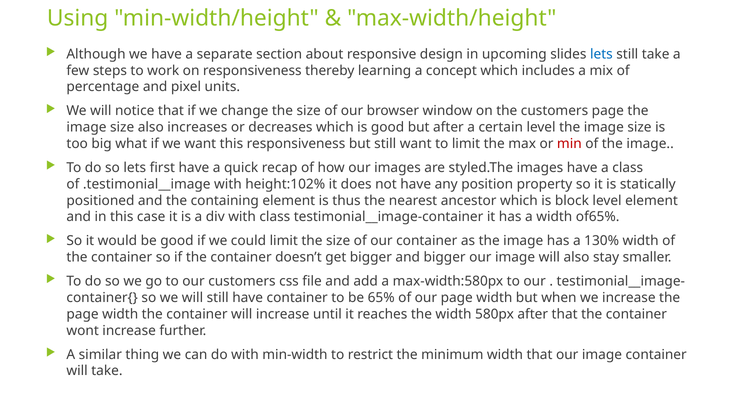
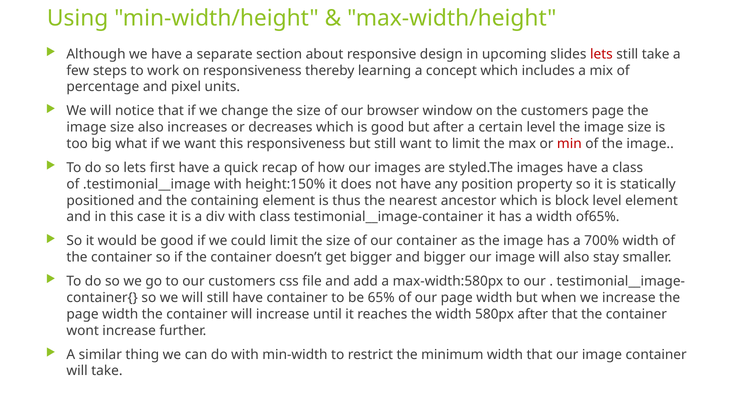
lets at (601, 54) colour: blue -> red
height:102%: height:102% -> height:150%
130%: 130% -> 700%
